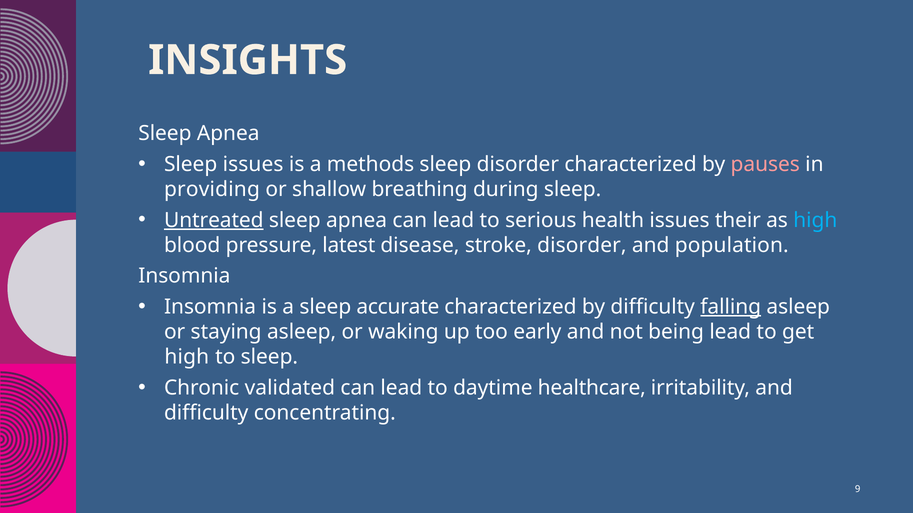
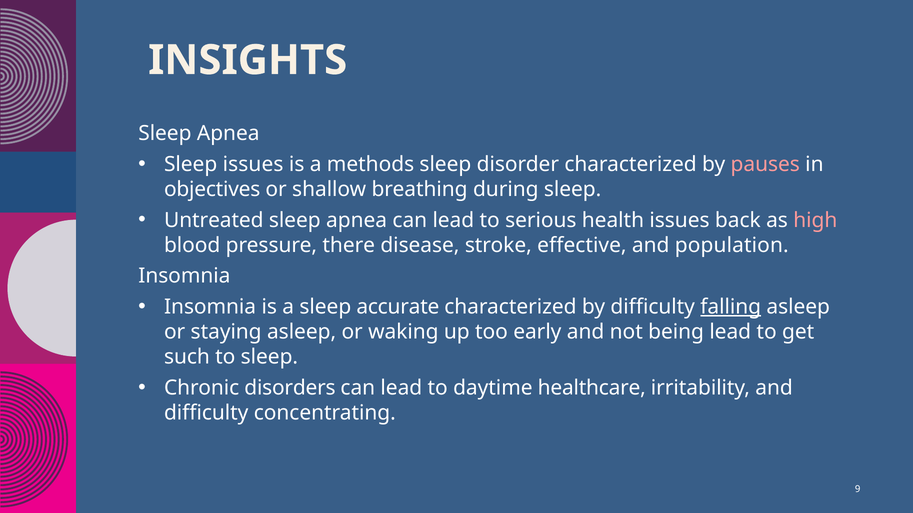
providing: providing -> objectives
Untreated underline: present -> none
their: their -> back
high at (815, 220) colour: light blue -> pink
latest: latest -> there
stroke disorder: disorder -> effective
high at (187, 357): high -> such
validated: validated -> disorders
